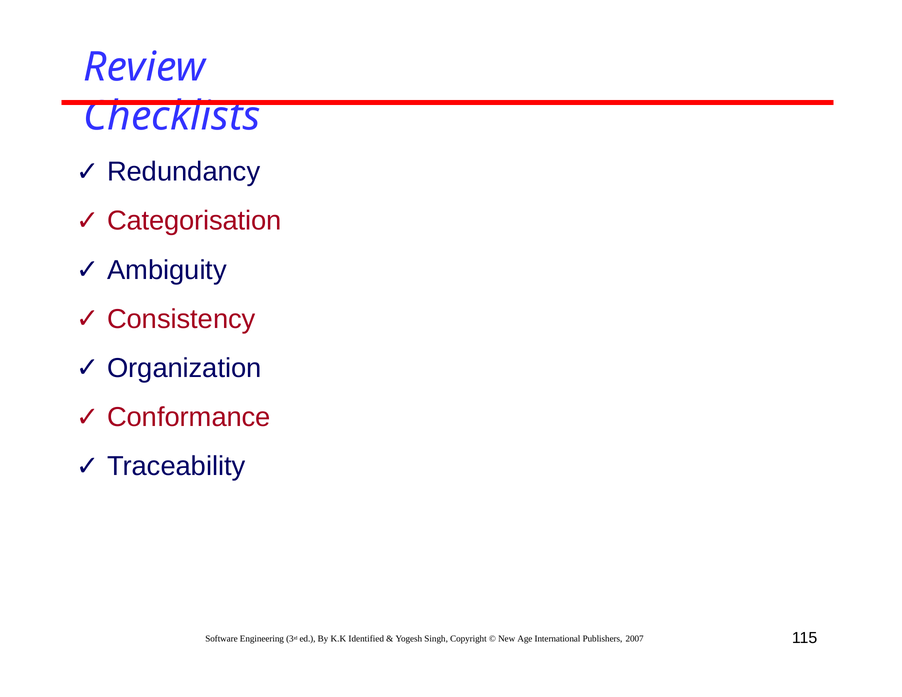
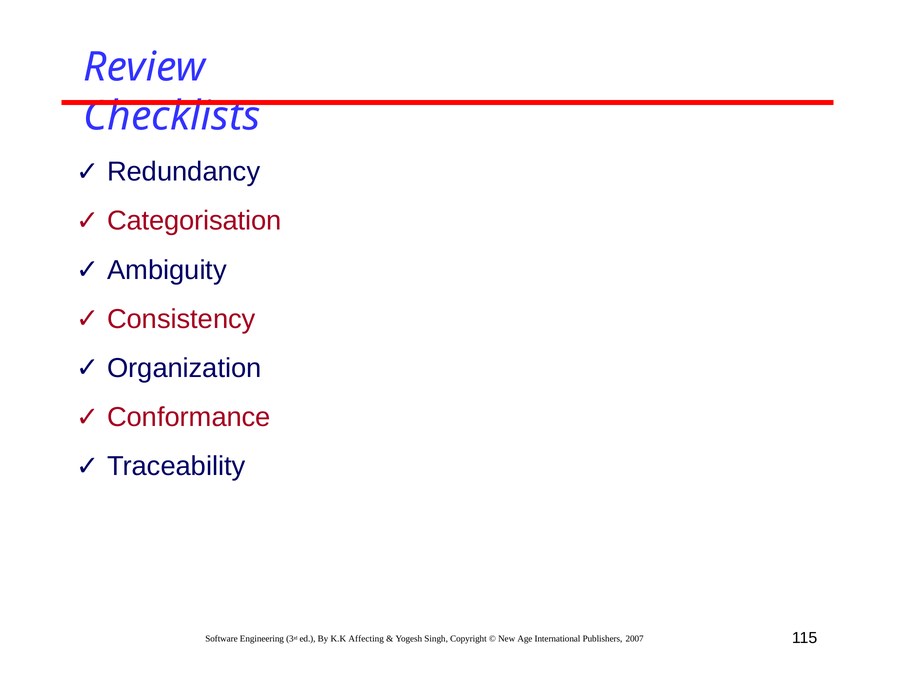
Identified: Identified -> Affecting
